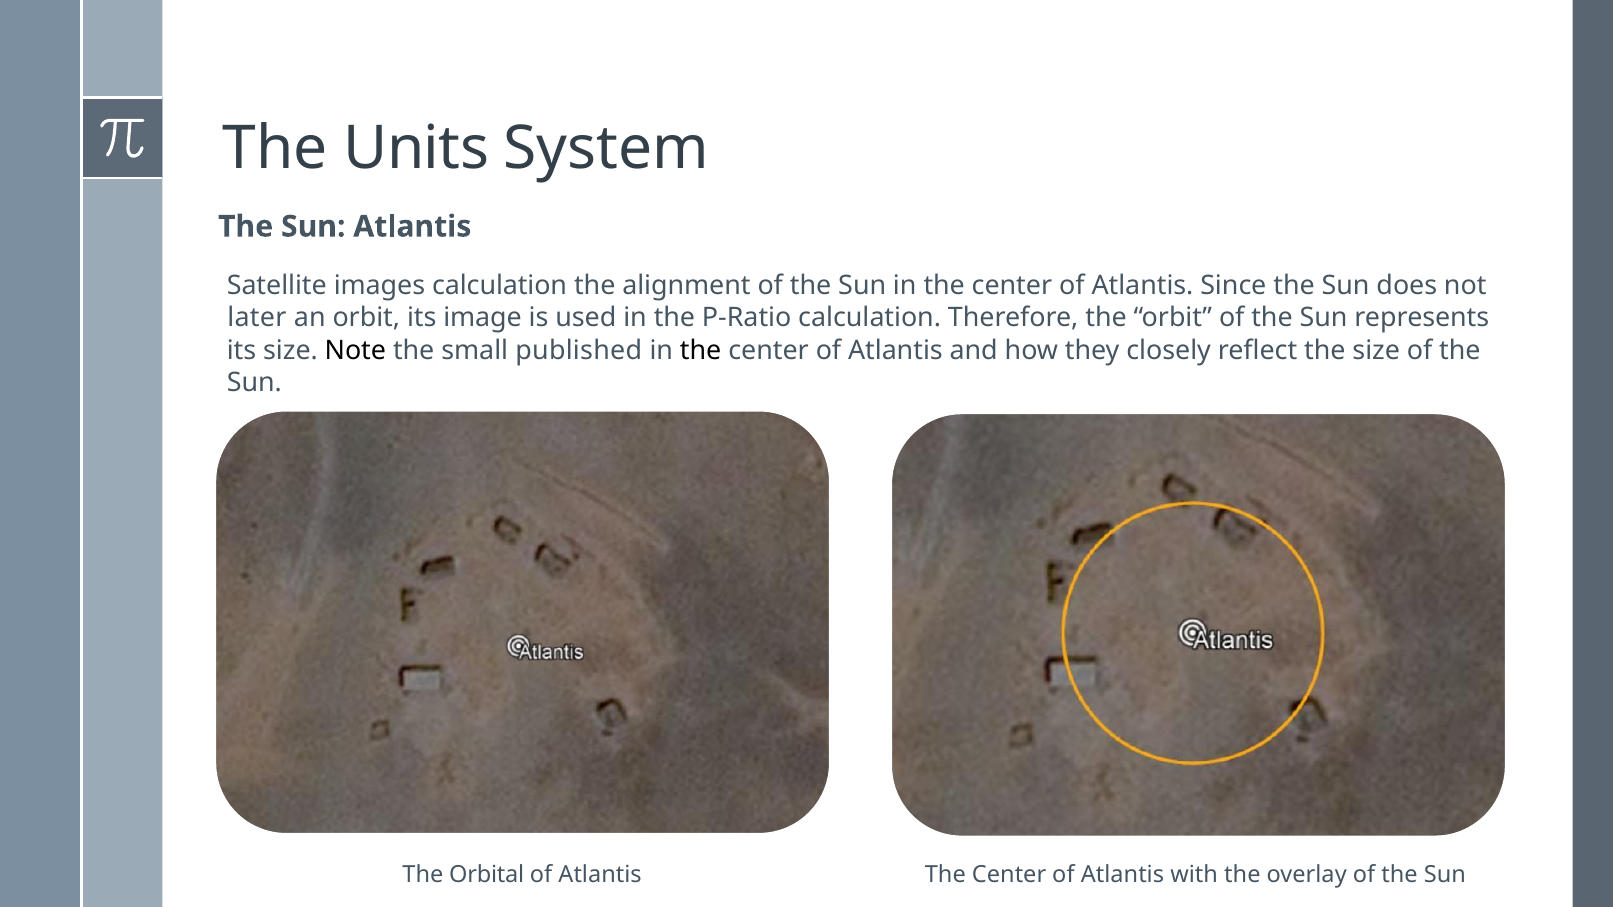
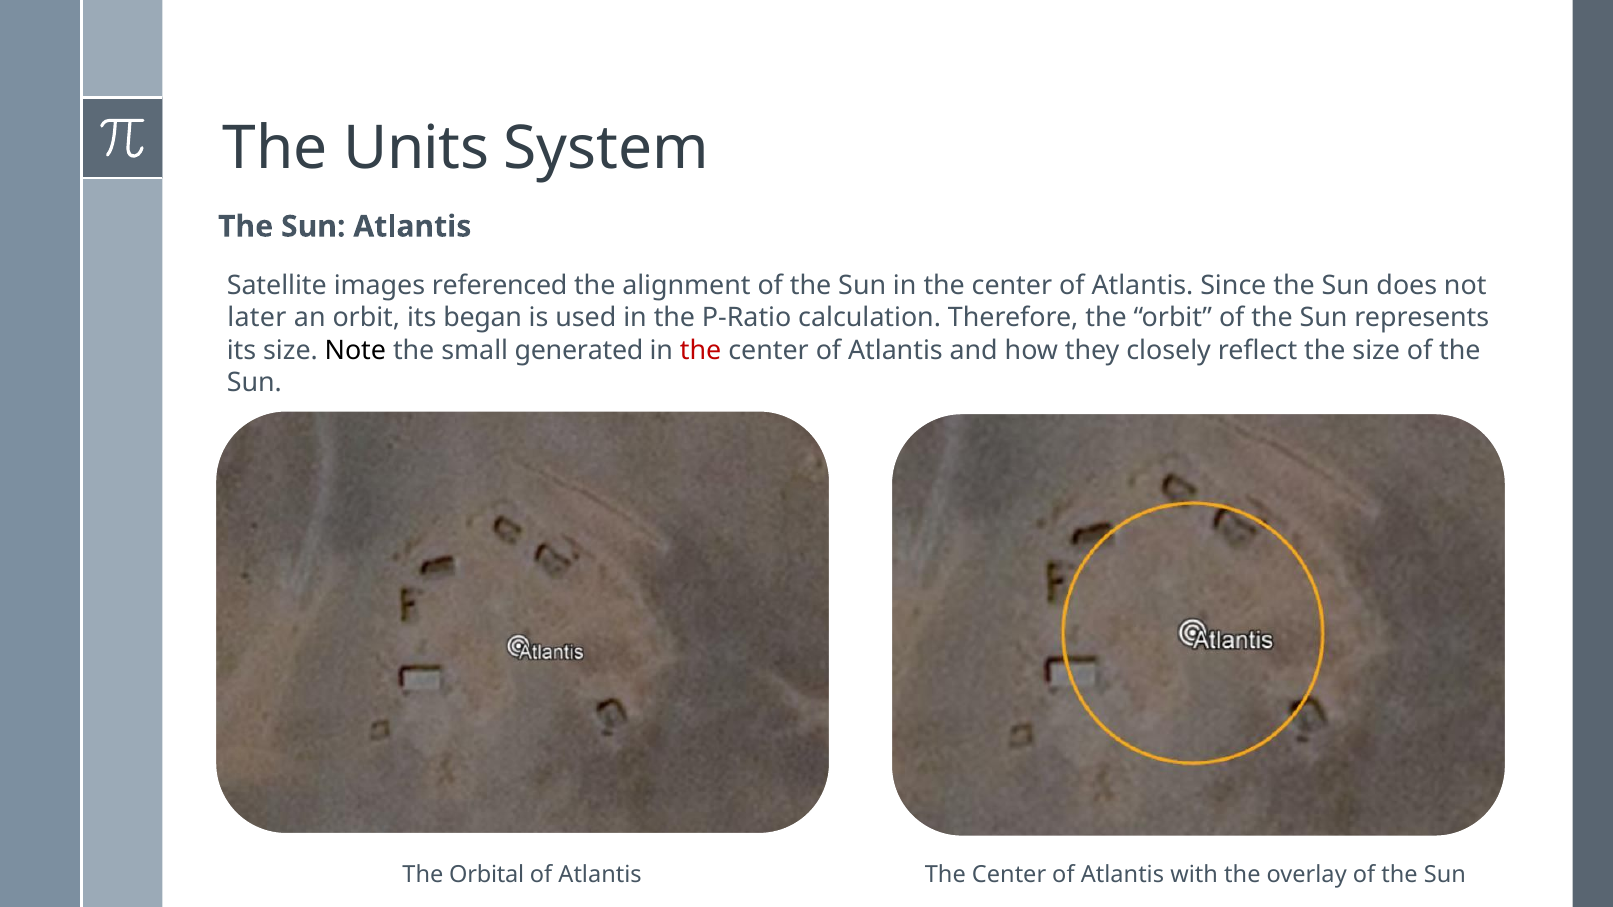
images calculation: calculation -> referenced
image: image -> began
published: published -> generated
the at (701, 351) colour: black -> red
